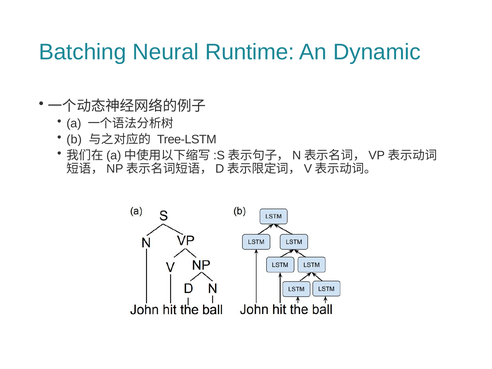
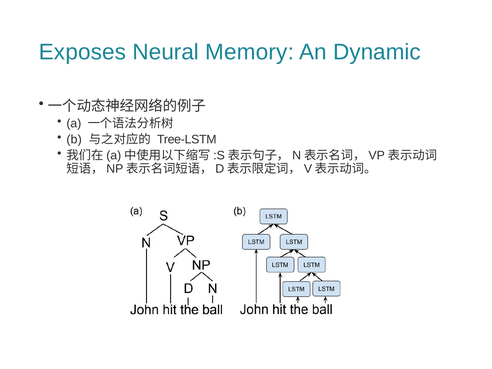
Batching: Batching -> Exposes
Runtime: Runtime -> Memory
